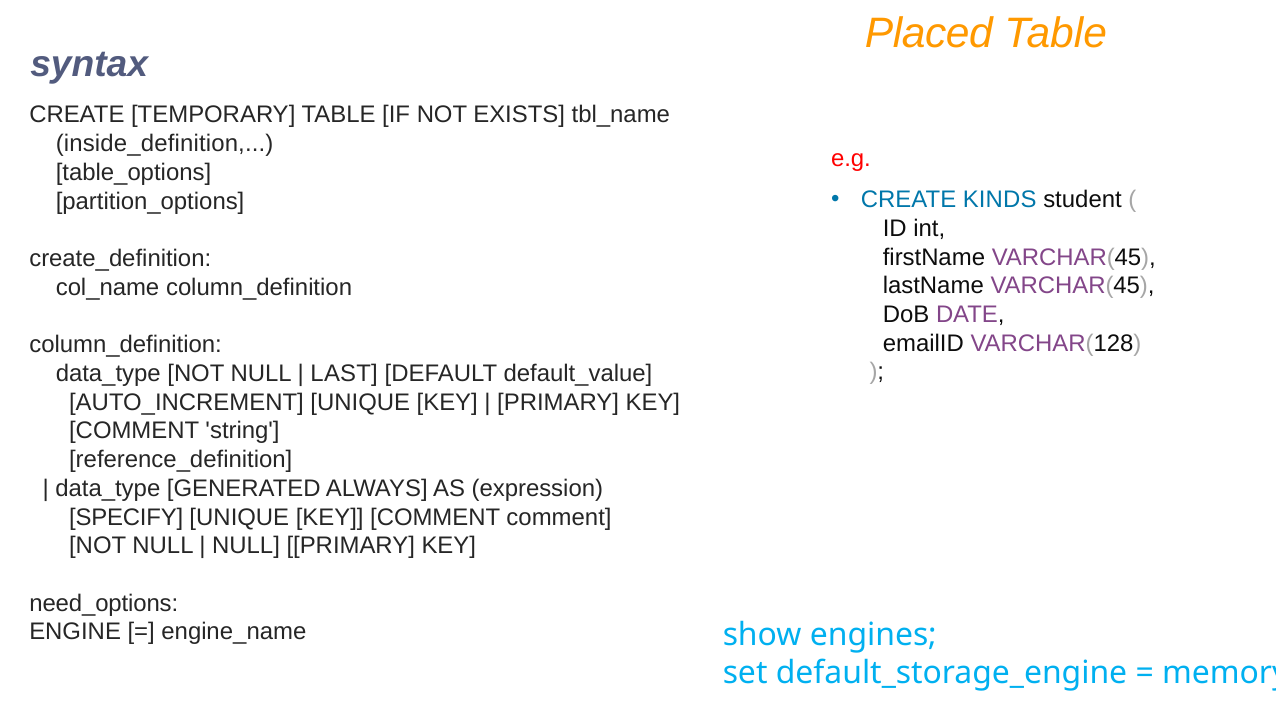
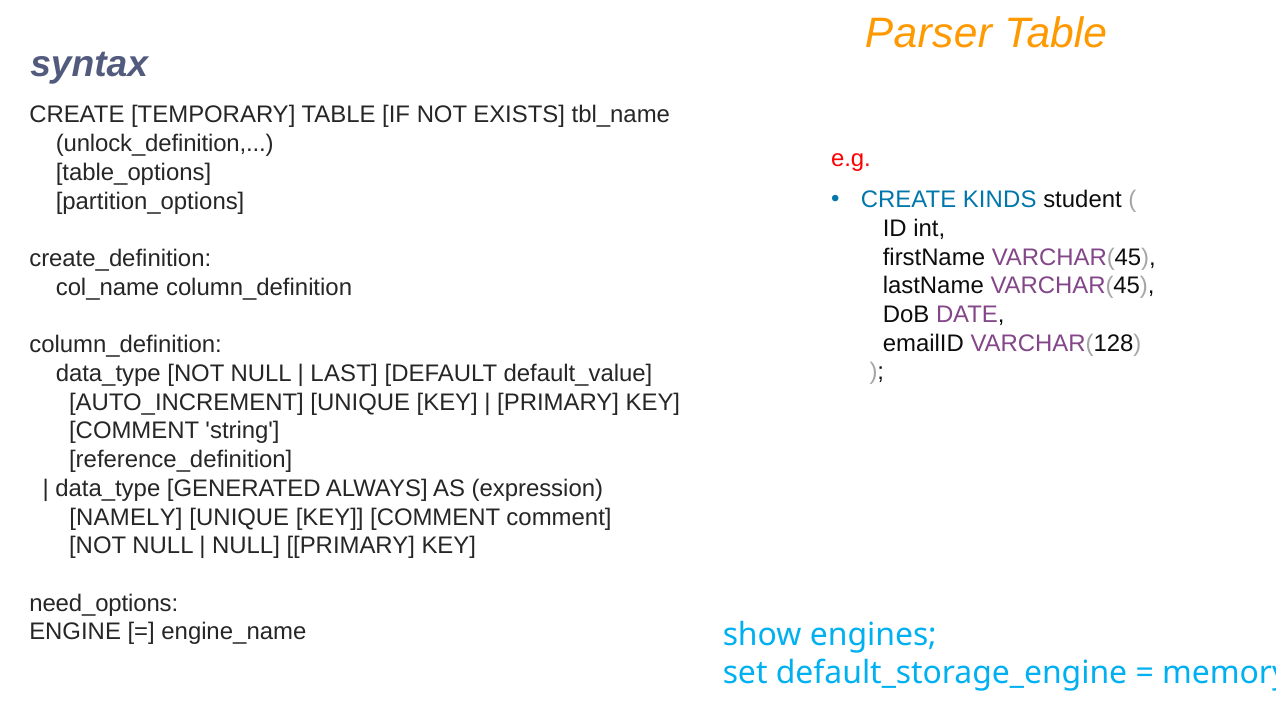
Placed: Placed -> Parser
inside_definition: inside_definition -> unlock_definition
SPECIFY: SPECIFY -> NAMELY
